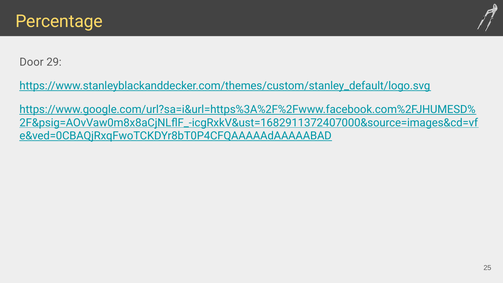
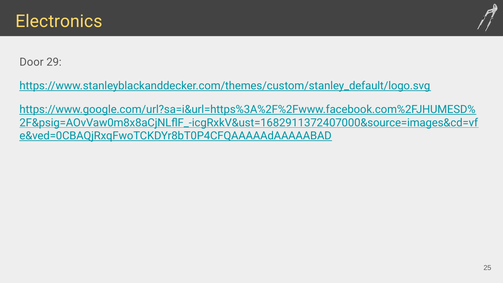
Percentage: Percentage -> Electronics
